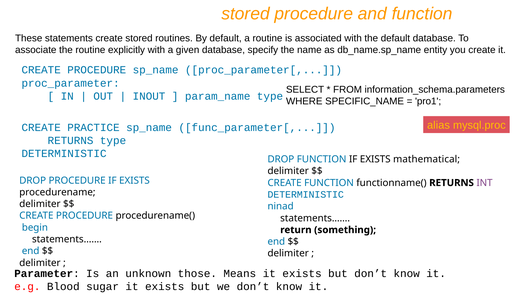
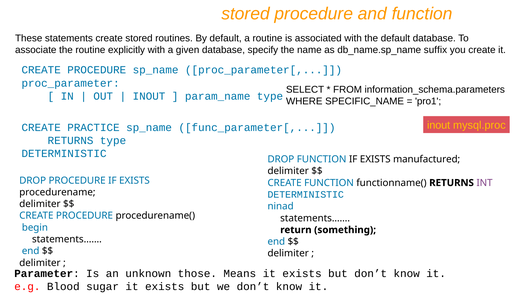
entity: entity -> suffix
alias at (438, 125): alias -> inout
mathematical: mathematical -> manufactured
